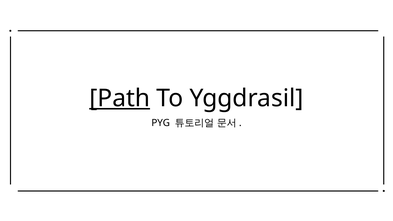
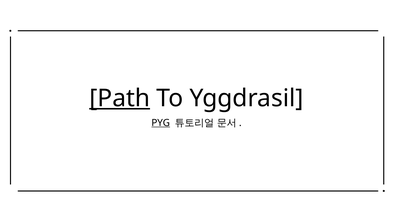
PYG underline: none -> present
